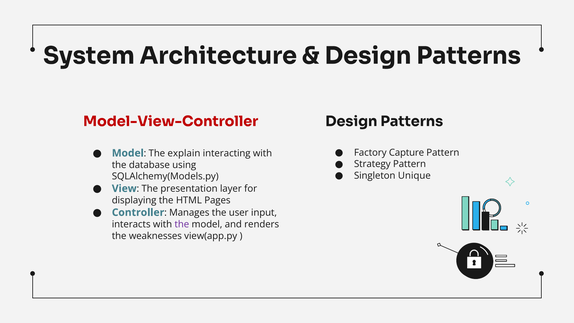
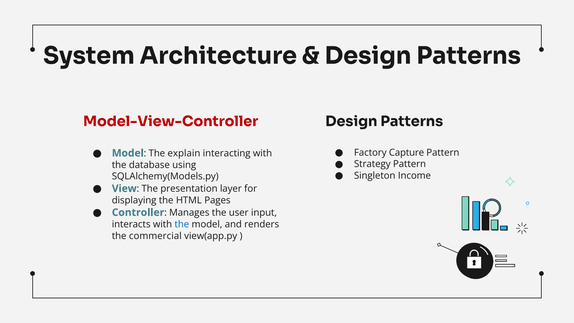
Unique: Unique -> Income
the at (182, 224) colour: purple -> blue
weaknesses: weaknesses -> commercial
